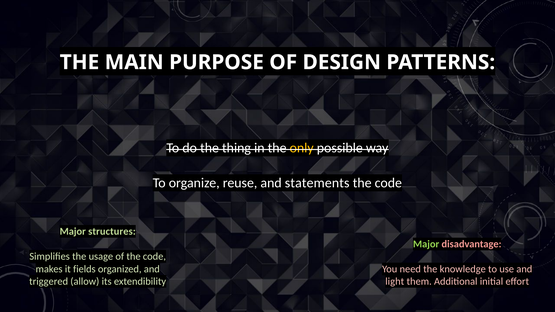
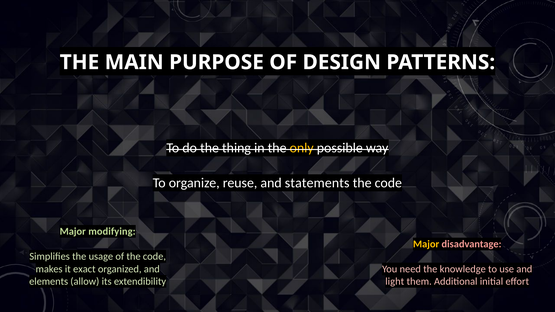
structures: structures -> modifying
Major at (426, 244) colour: light green -> yellow
fields: fields -> exact
triggered: triggered -> elements
